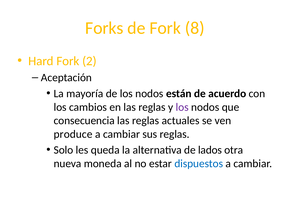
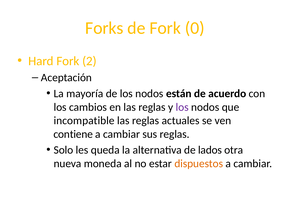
8: 8 -> 0
consecuencia: consecuencia -> incompatible
produce: produce -> contiene
dispuestos colour: blue -> orange
